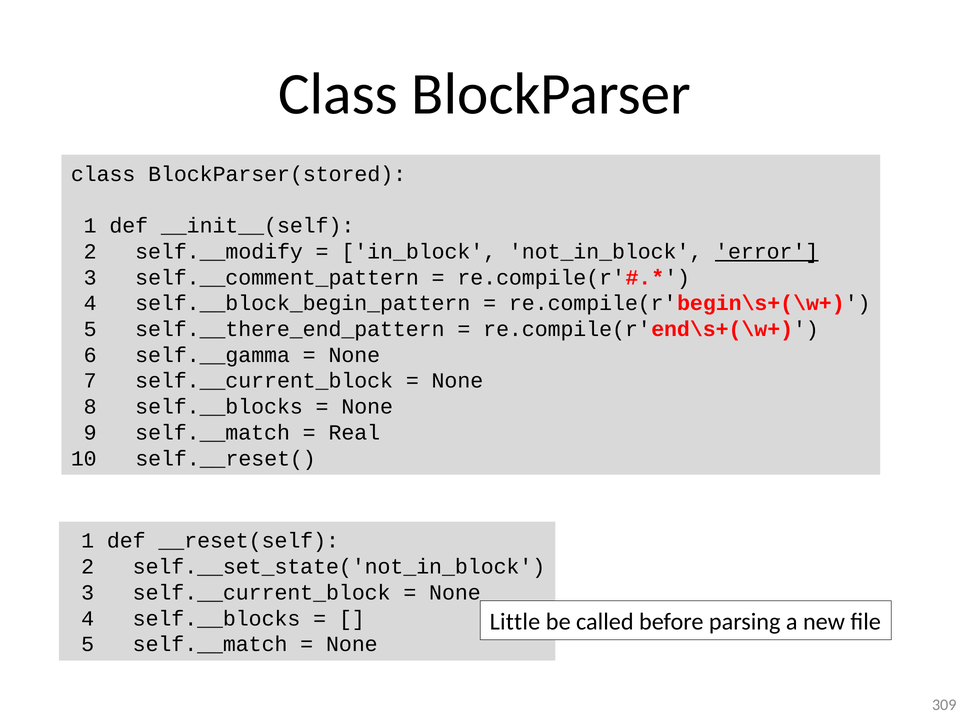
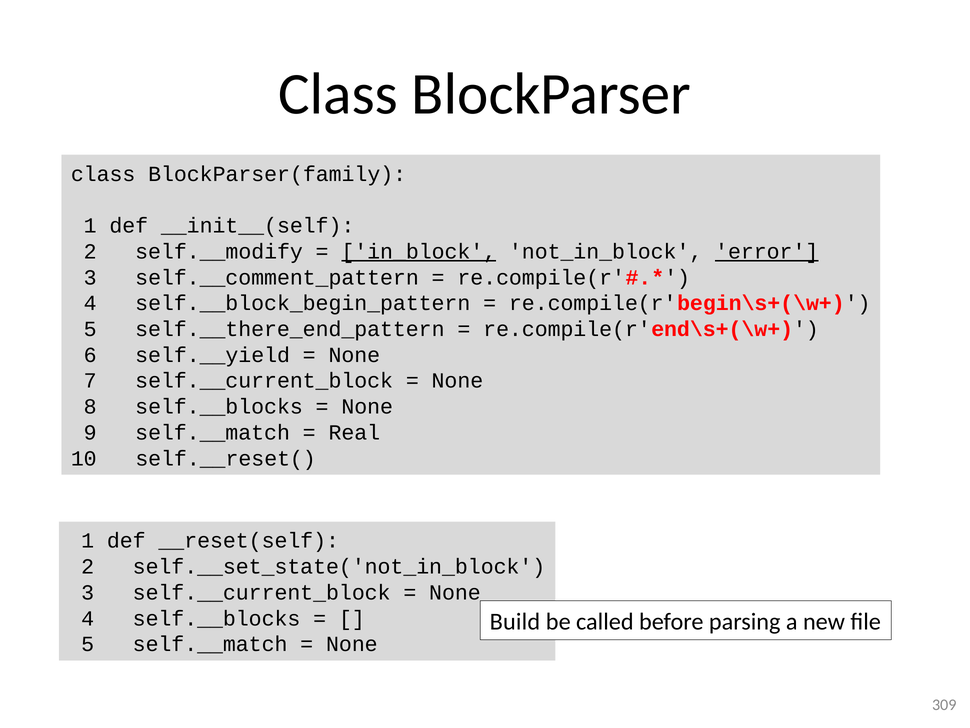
BlockParser(stored: BlockParser(stored -> BlockParser(family
in_block underline: none -> present
self.__gamma: self.__gamma -> self.__yield
Little: Little -> Build
